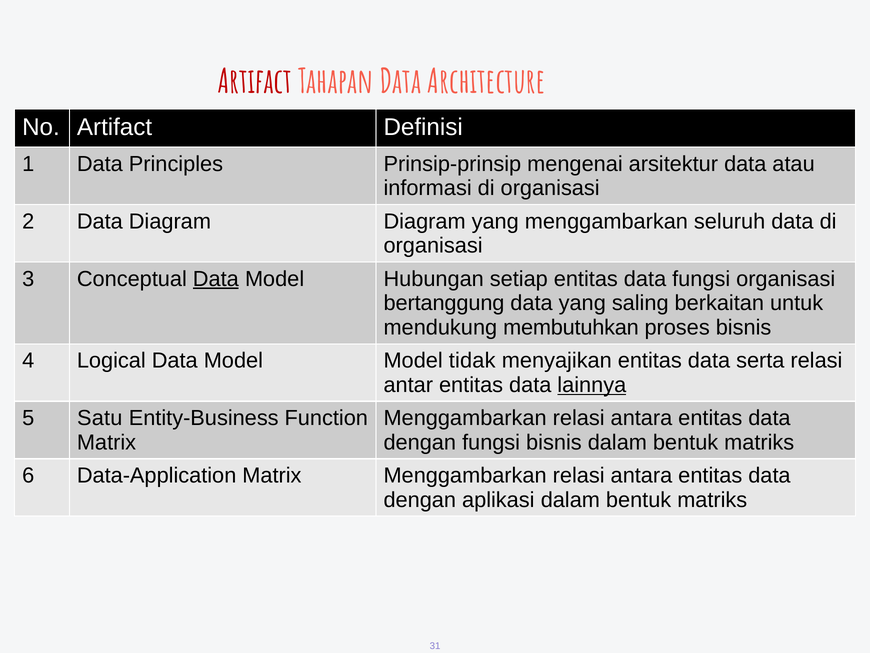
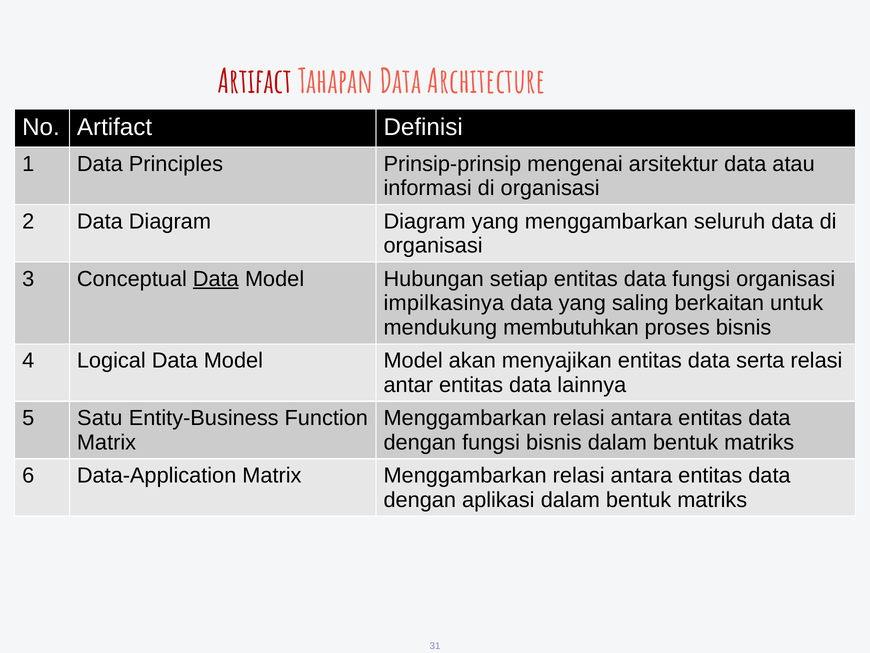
bertanggung: bertanggung -> impilkasinya
tidak: tidak -> akan
lainnya underline: present -> none
